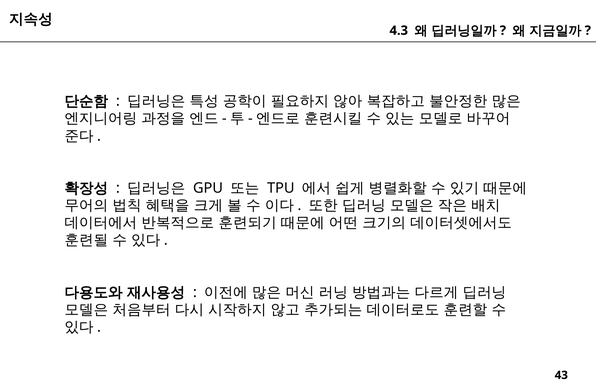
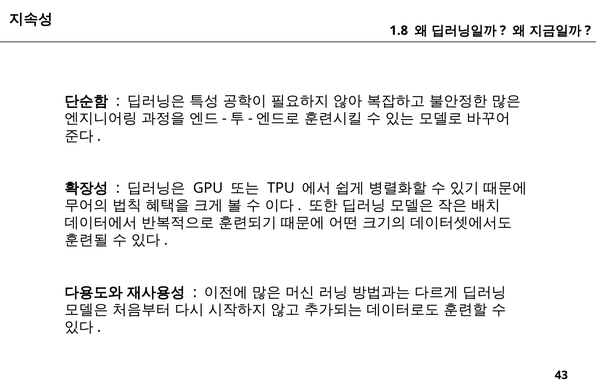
4.3: 4.3 -> 1.8
